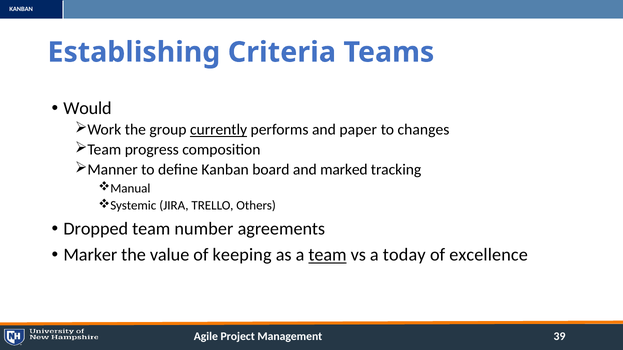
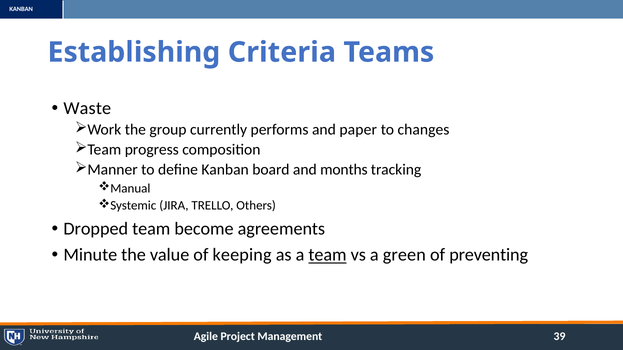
Would: Would -> Waste
currently underline: present -> none
marked: marked -> months
number: number -> become
Marker: Marker -> Minute
today: today -> green
excellence: excellence -> preventing
